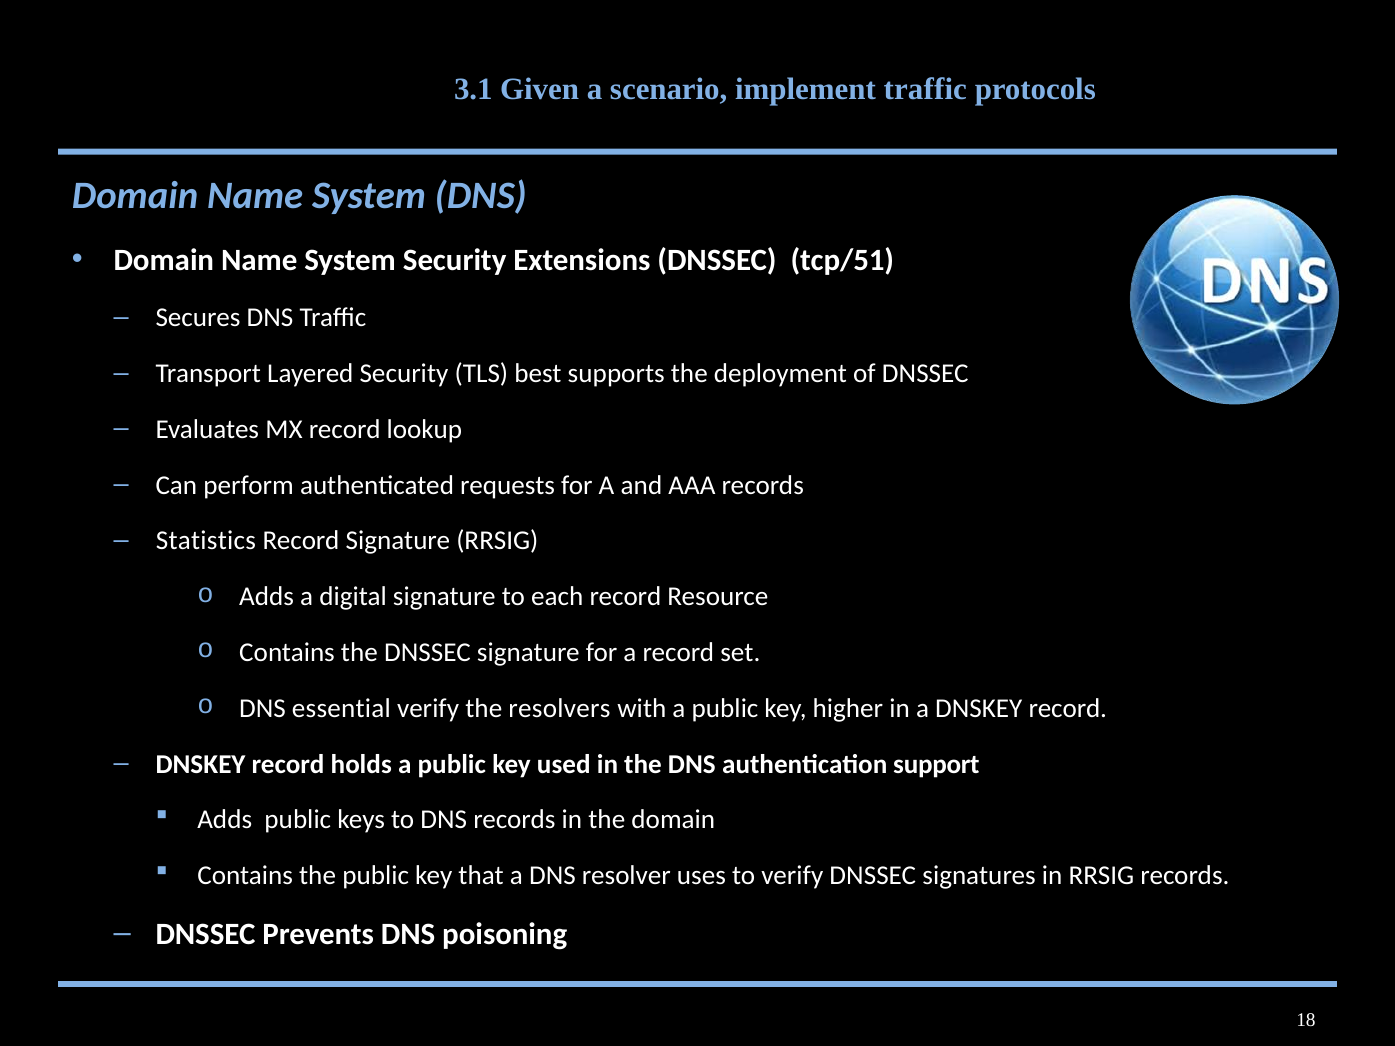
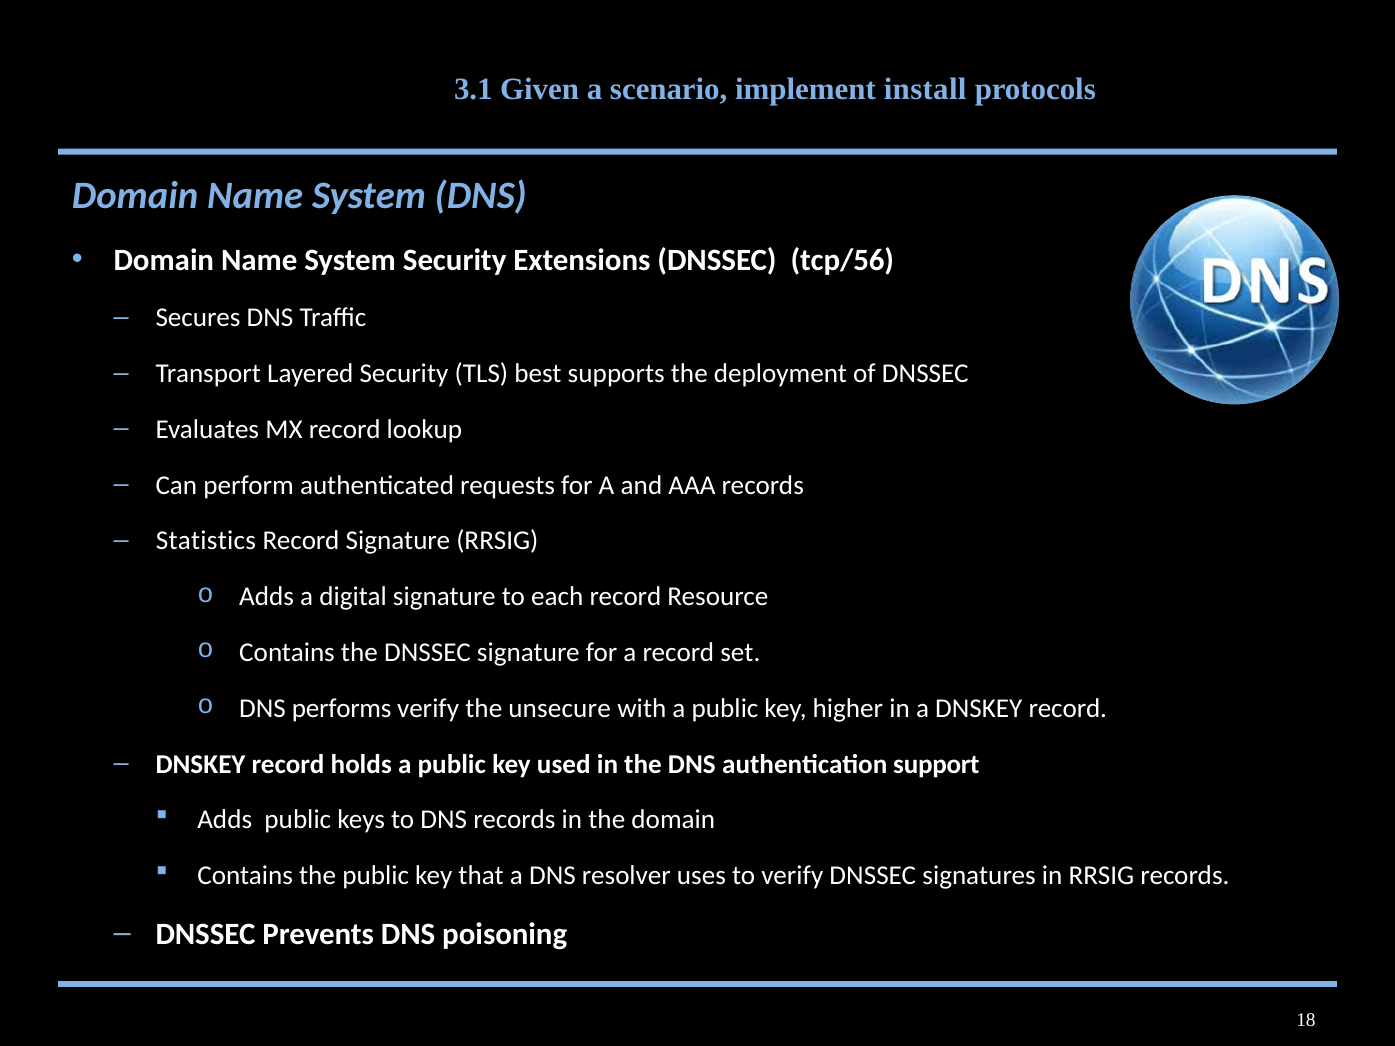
implement traffic: traffic -> install
tcp/51: tcp/51 -> tcp/56
essential: essential -> performs
resolvers: resolvers -> unsecure
